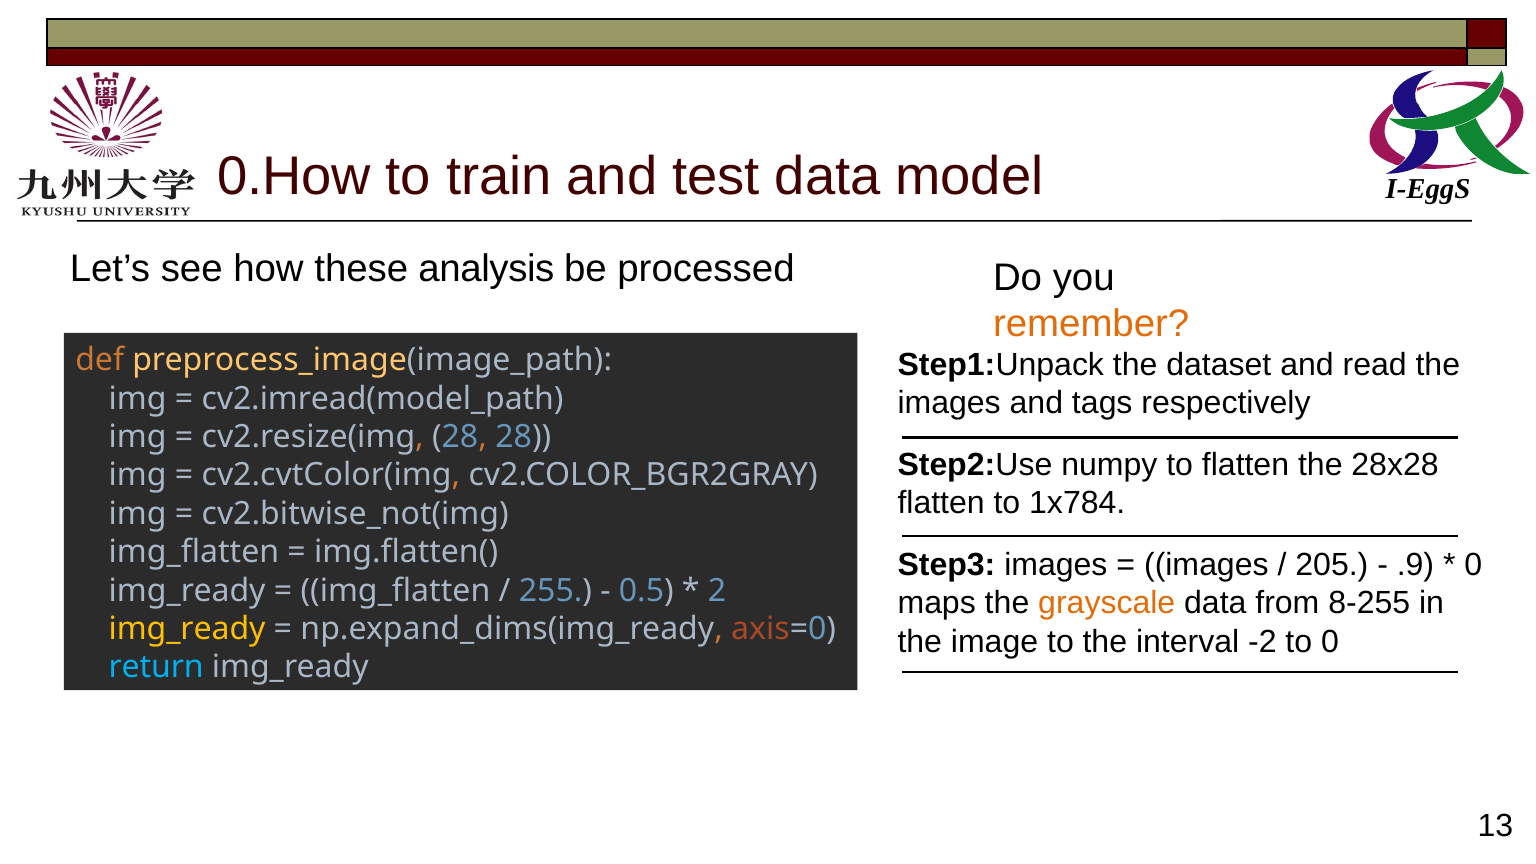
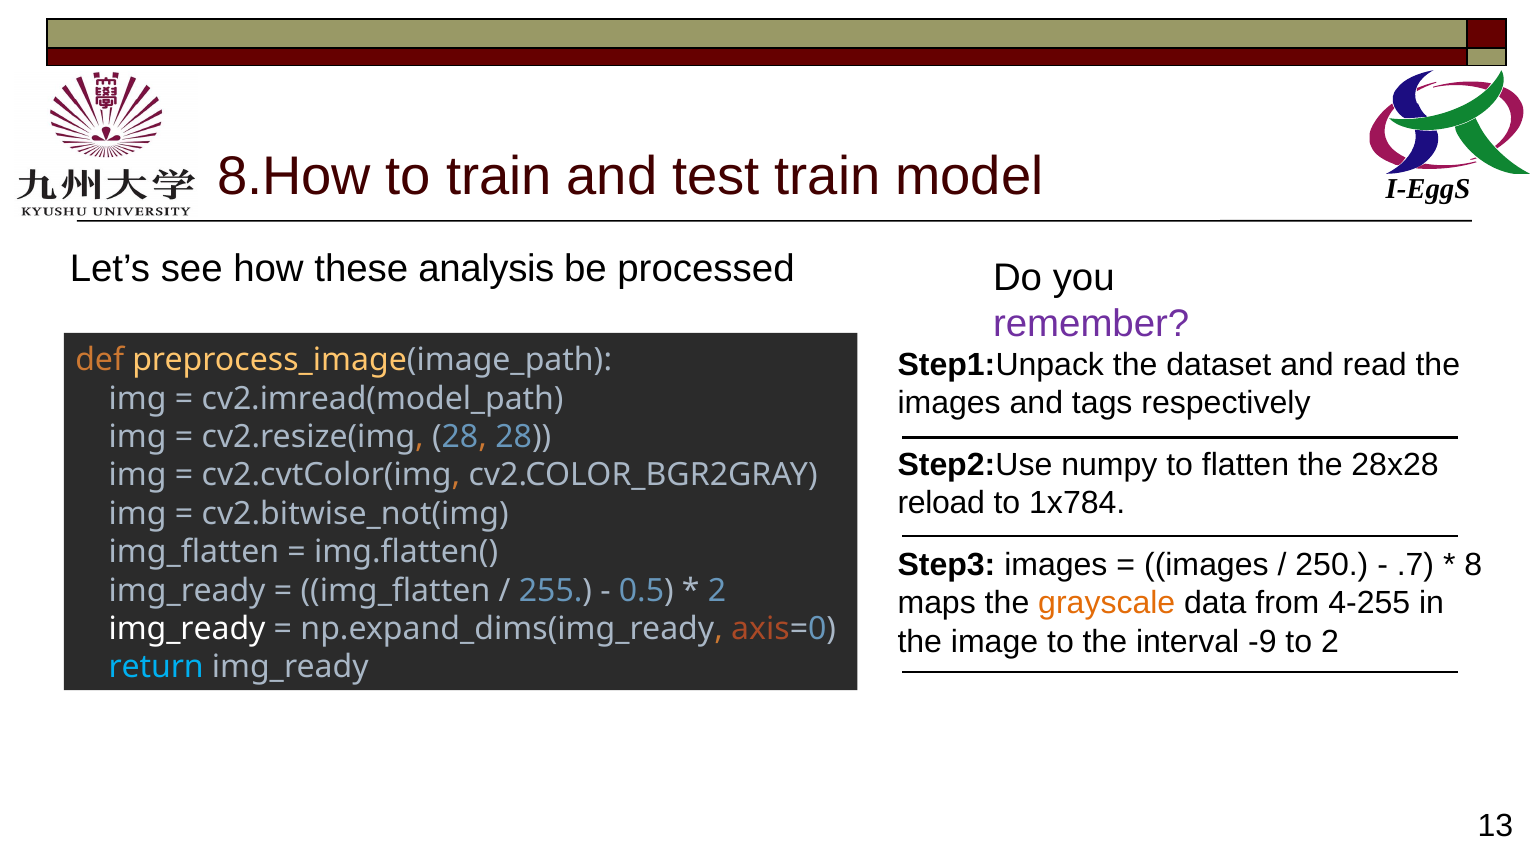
0.How: 0.How -> 8.How
test data: data -> train
remember colour: orange -> purple
flatten at (941, 503): flatten -> reload
205: 205 -> 250
.9: .9 -> .7
0 at (1473, 565): 0 -> 8
8-255: 8-255 -> 4-255
img_ready at (187, 629) colour: yellow -> white
-2: -2 -> -9
to 0: 0 -> 2
